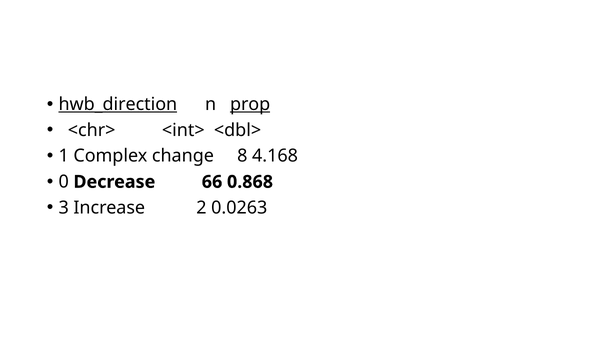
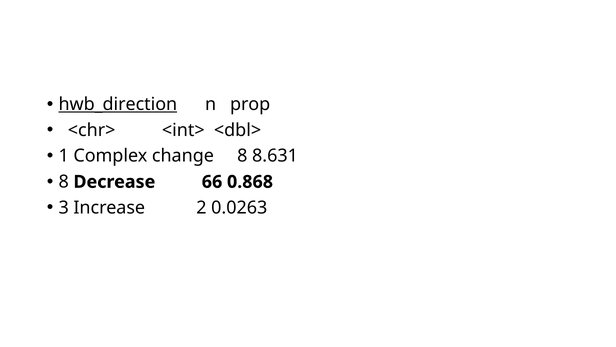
prop underline: present -> none
4.168: 4.168 -> 8.631
0 at (64, 182): 0 -> 8
